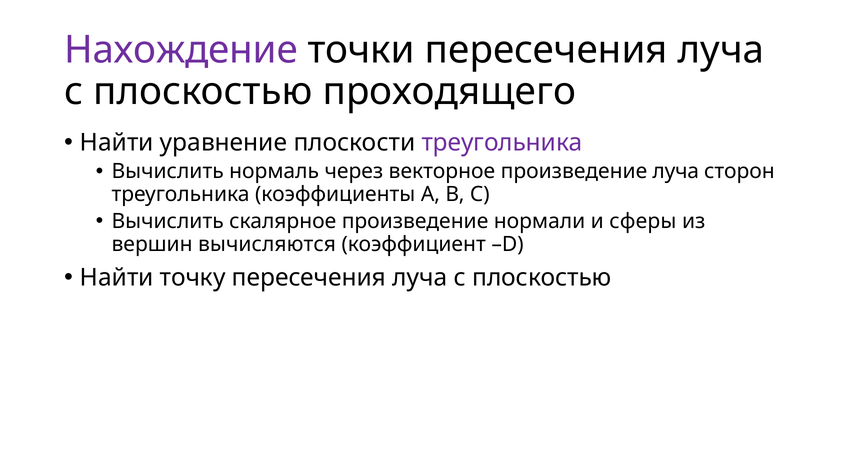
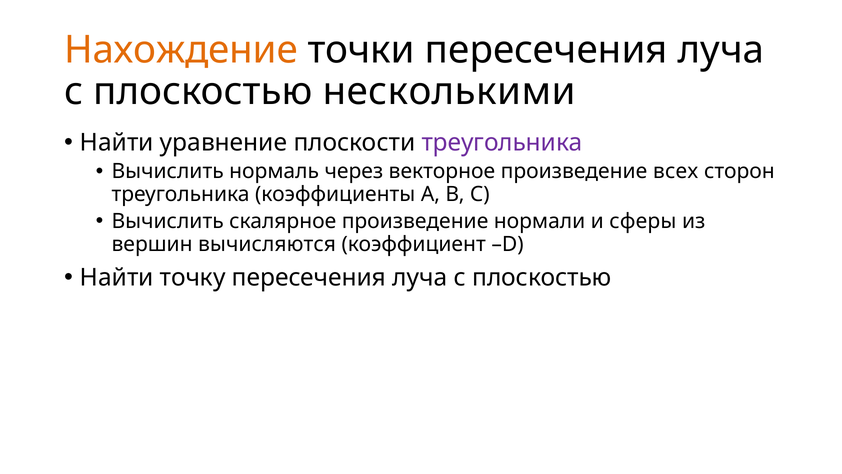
Нахождение colour: purple -> orange
проходящего: проходящего -> несколькими
произведение луча: луча -> всех
